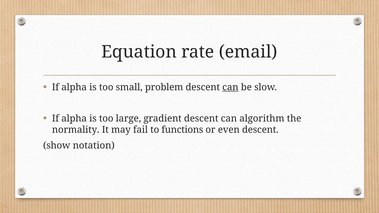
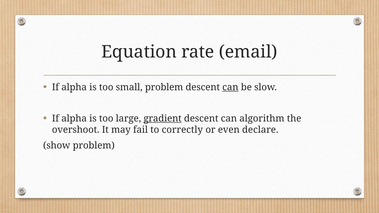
gradient underline: none -> present
normality: normality -> overshoot
functions: functions -> correctly
even descent: descent -> declare
show notation: notation -> problem
